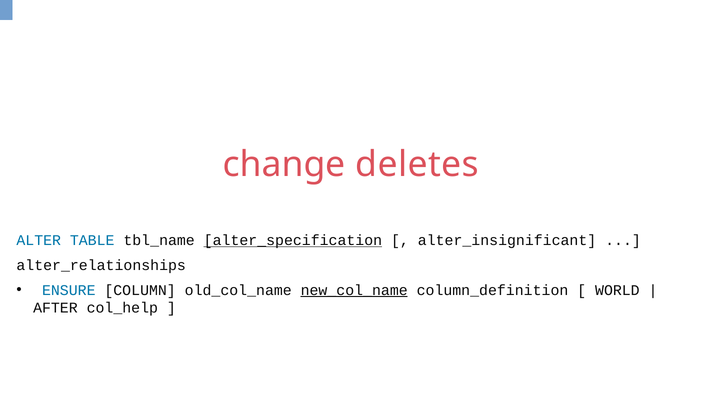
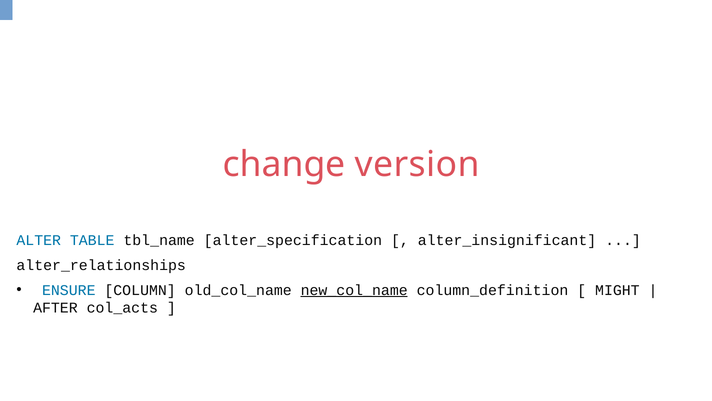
deletes: deletes -> version
alter_specification underline: present -> none
WORLD: WORLD -> MIGHT
col_help: col_help -> col_acts
